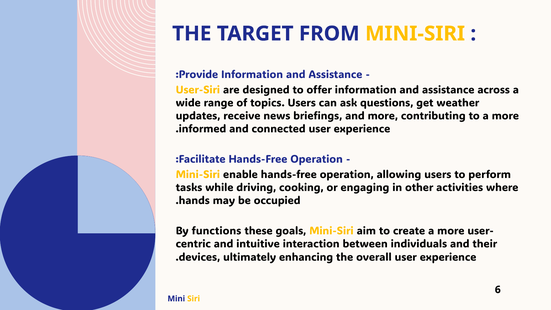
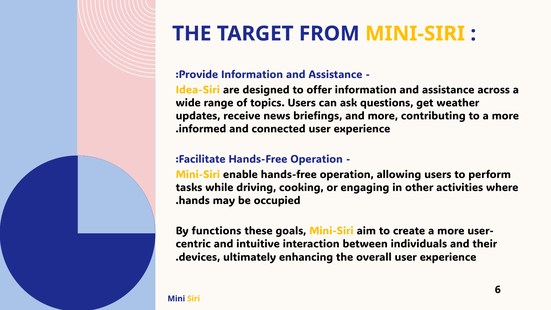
User-Siri: User-Siri -> Idea-Siri
